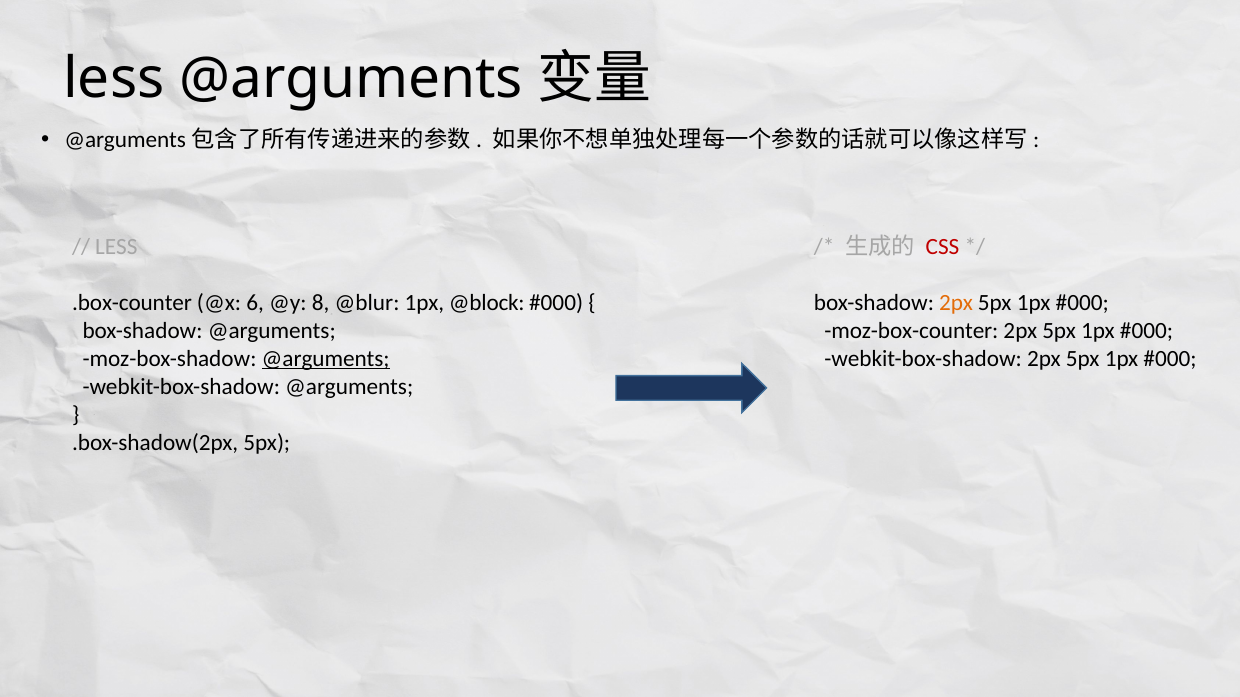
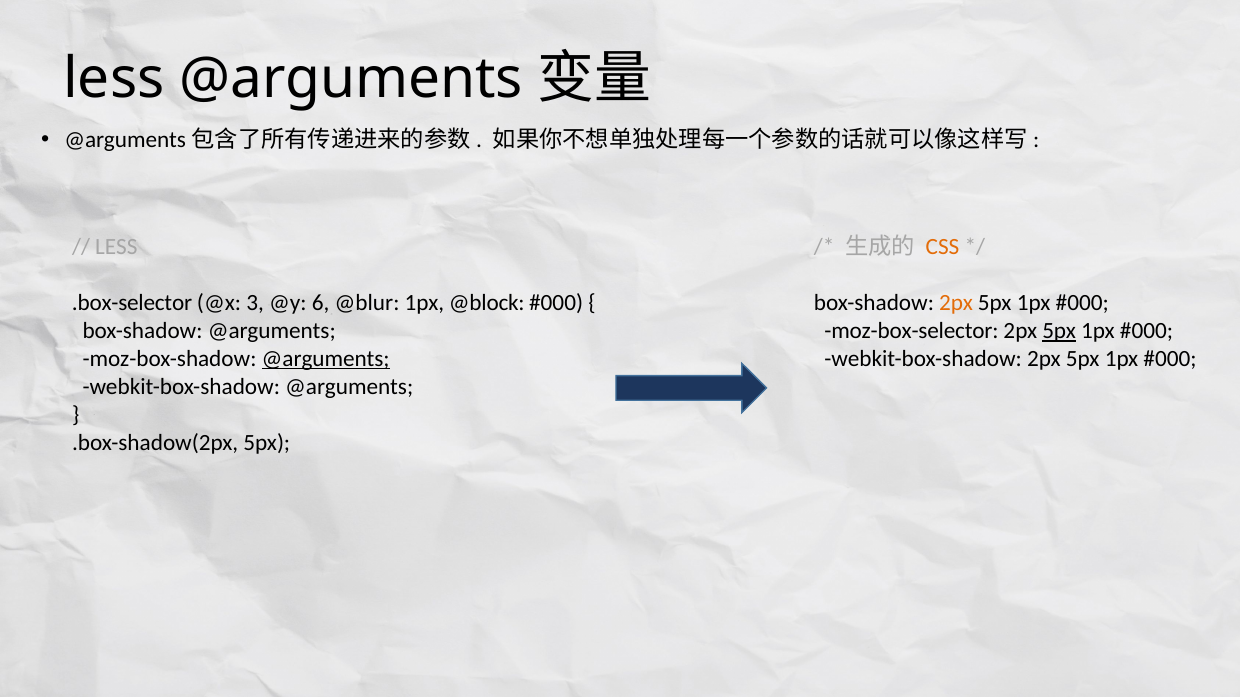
CSS colour: red -> orange
.box-counter: .box-counter -> .box-selector
6: 6 -> 3
8: 8 -> 6
moz-box-counter: moz-box-counter -> moz-box-selector
5px at (1059, 331) underline: none -> present
